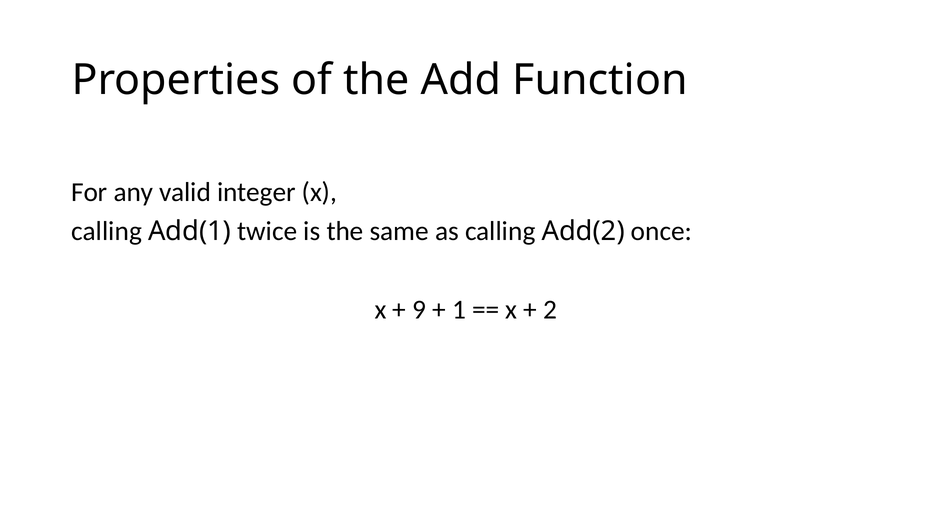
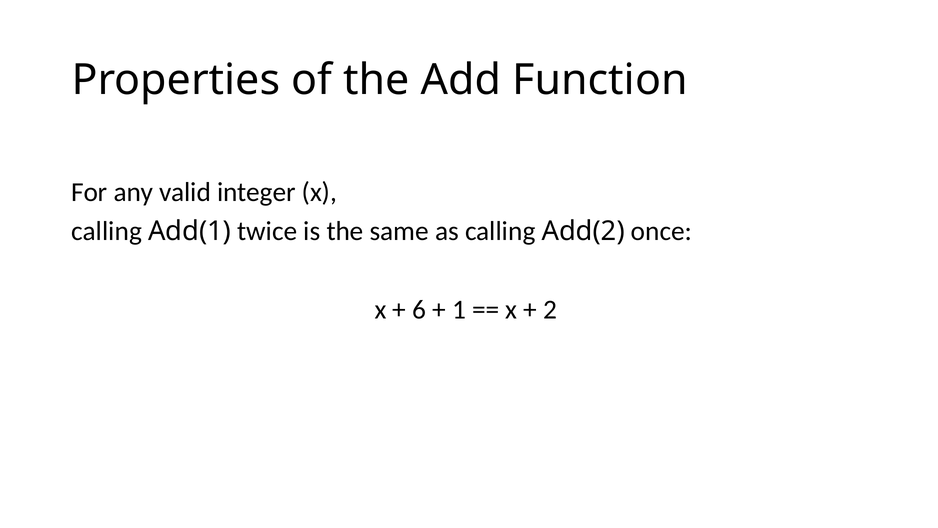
9: 9 -> 6
